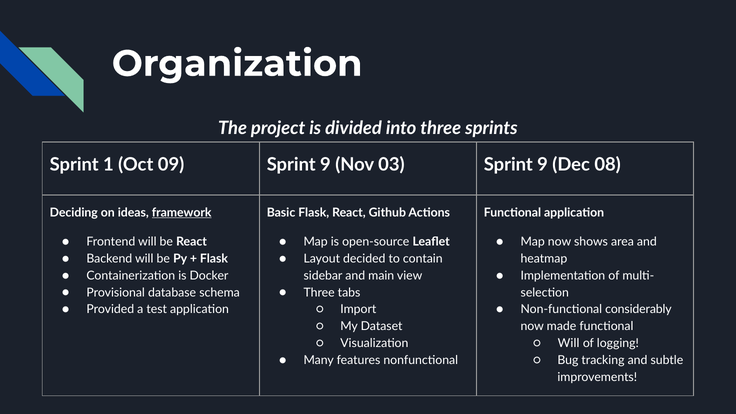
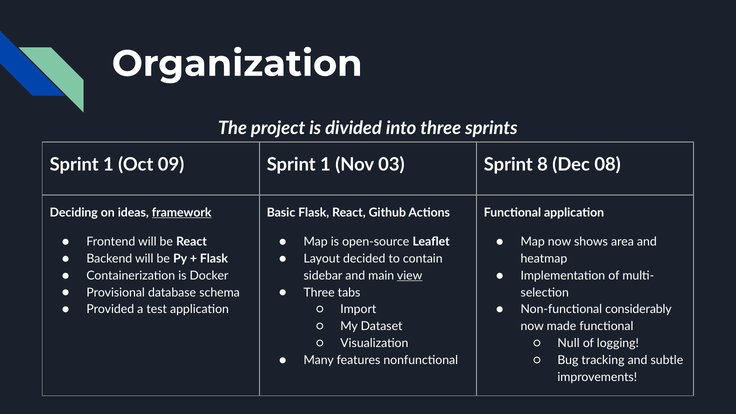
09 Sprint 9: 9 -> 1
03 Sprint 9: 9 -> 8
view underline: none -> present
Will at (569, 343): Will -> Null
